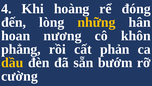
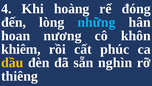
những colour: yellow -> light blue
phẳng: phẳng -> khiêm
phản: phản -> phúc
bướm: bướm -> nghìn
cường: cường -> thiêng
